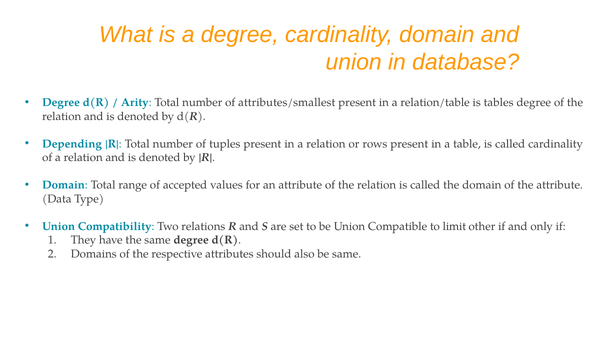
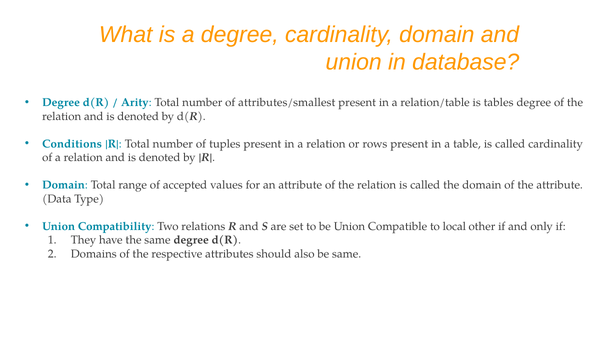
Depending: Depending -> Conditions
limit: limit -> local
